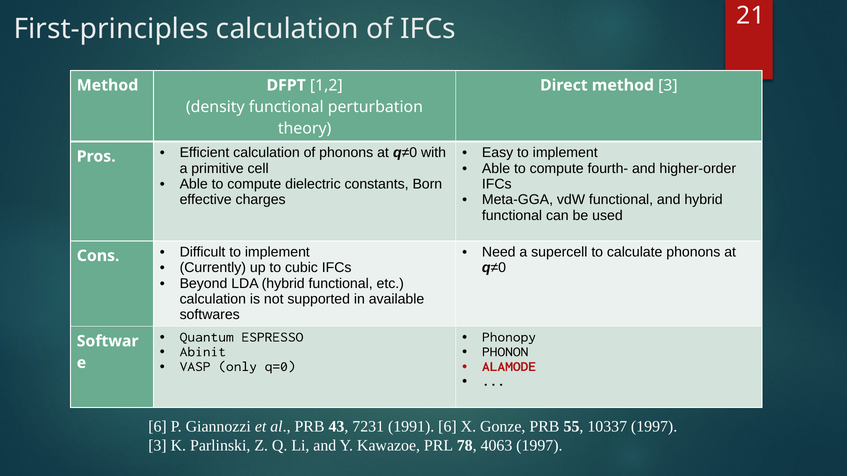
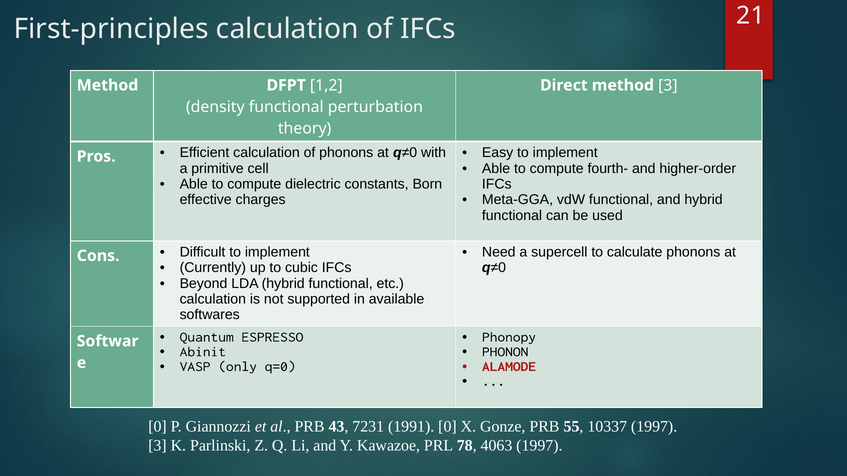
6 at (157, 427): 6 -> 0
1991 6: 6 -> 0
